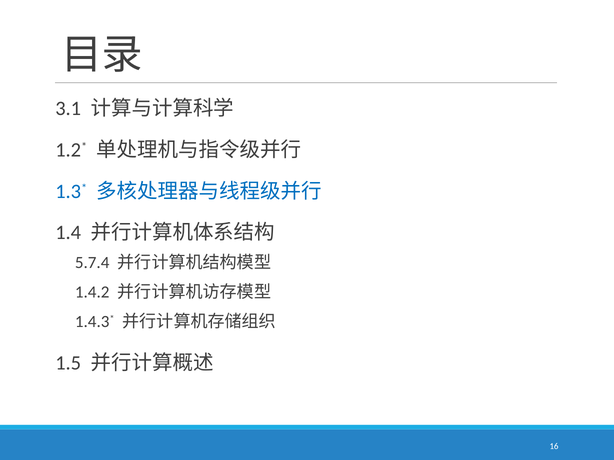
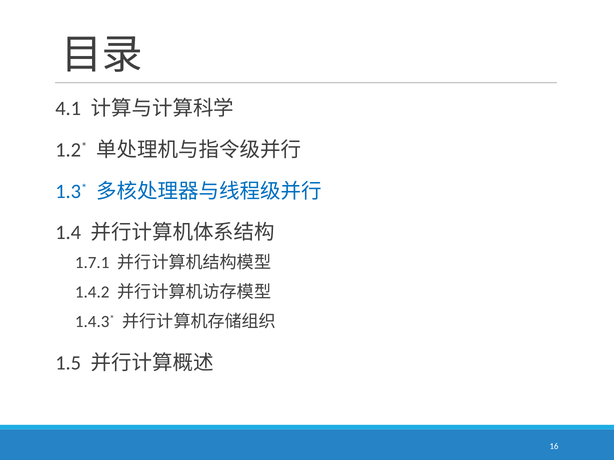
3.1: 3.1 -> 4.1
5.7.4: 5.7.4 -> 1.7.1
